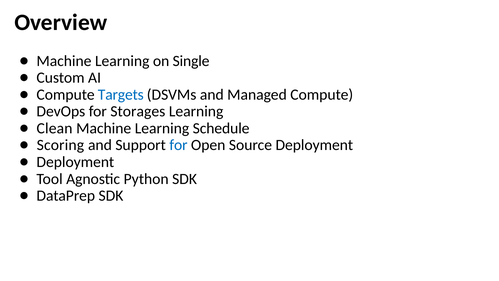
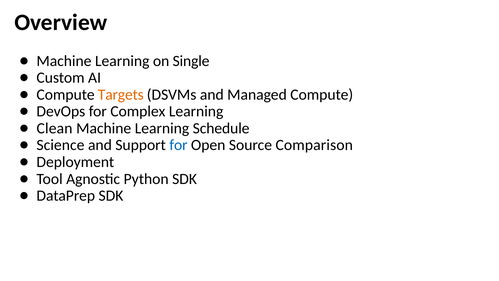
Targets colour: blue -> orange
Storages: Storages -> Complex
Scoring: Scoring -> Science
Source Deployment: Deployment -> Comparison
